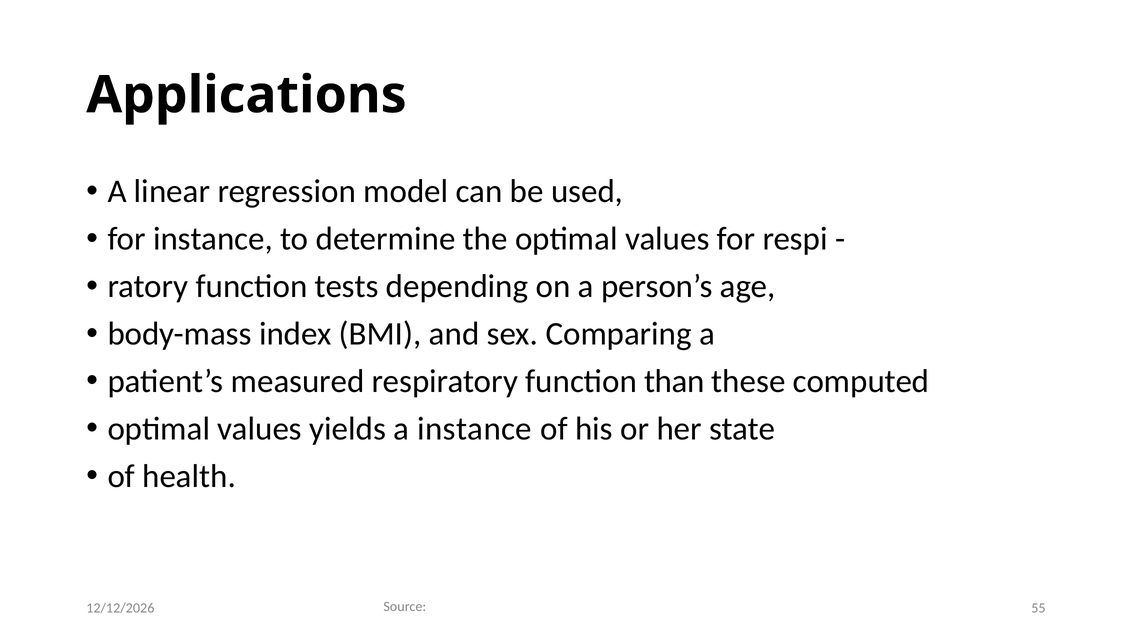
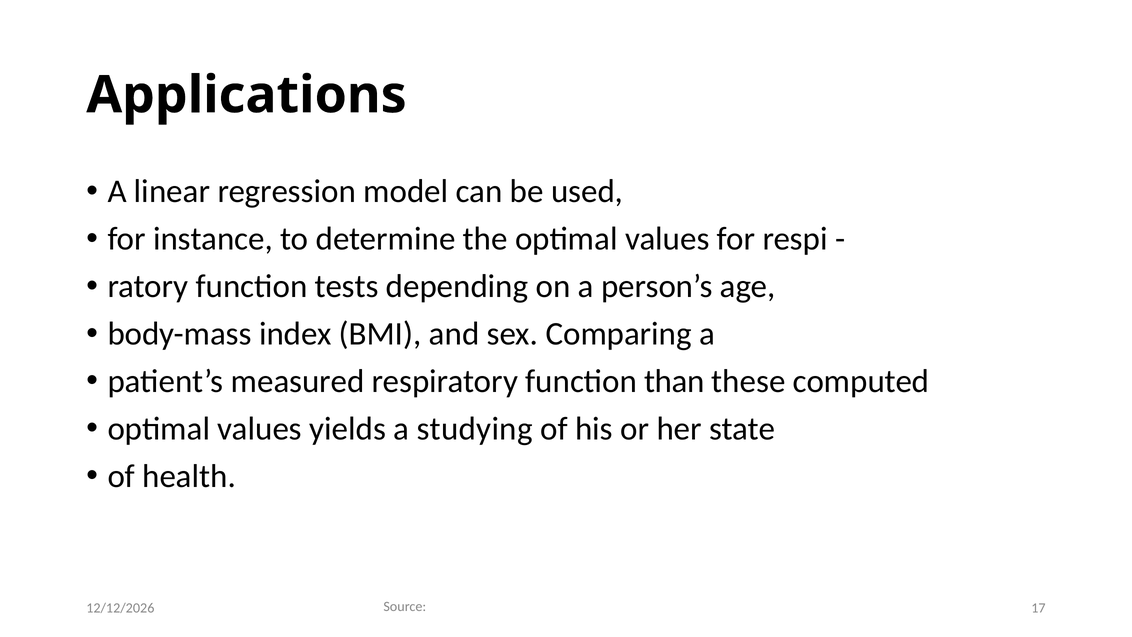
a instance: instance -> studying
55: 55 -> 17
